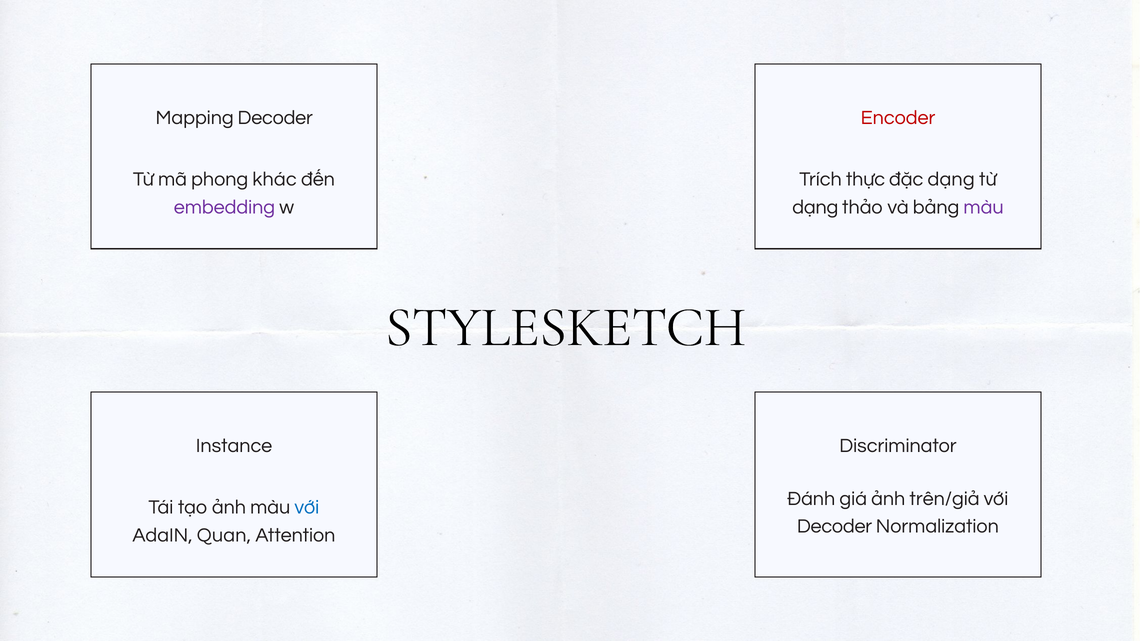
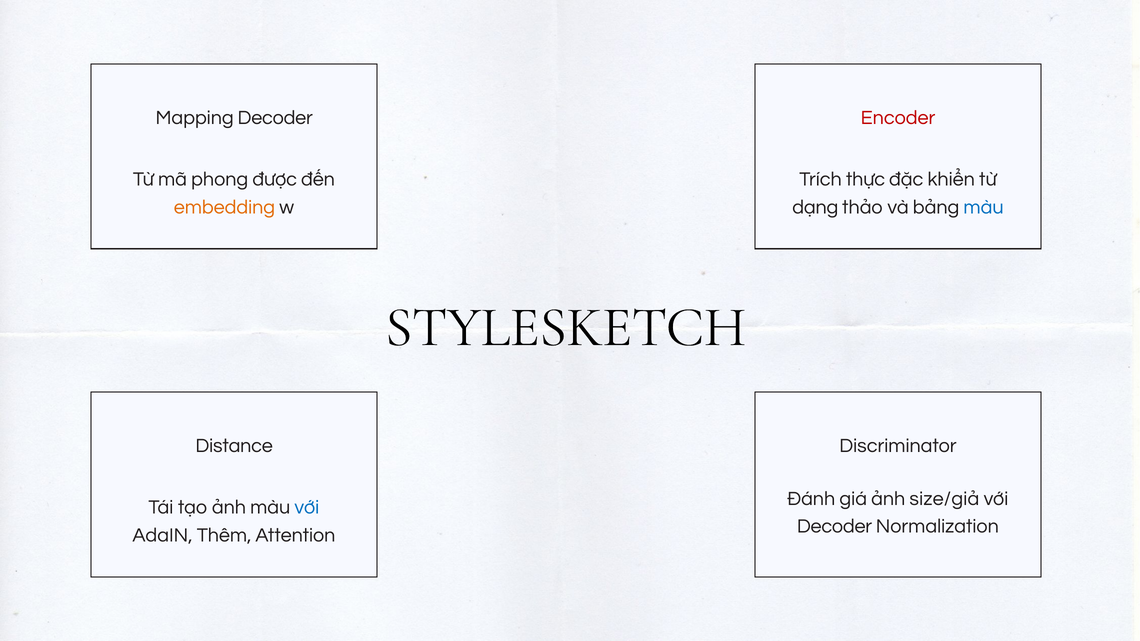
khác: khác -> được
đặc dạng: dạng -> khiển
embedding colour: purple -> orange
màu at (984, 207) colour: purple -> blue
Instance: Instance -> Distance
trên/giả: trên/giả -> size/giả
Quan: Quan -> Thêm
